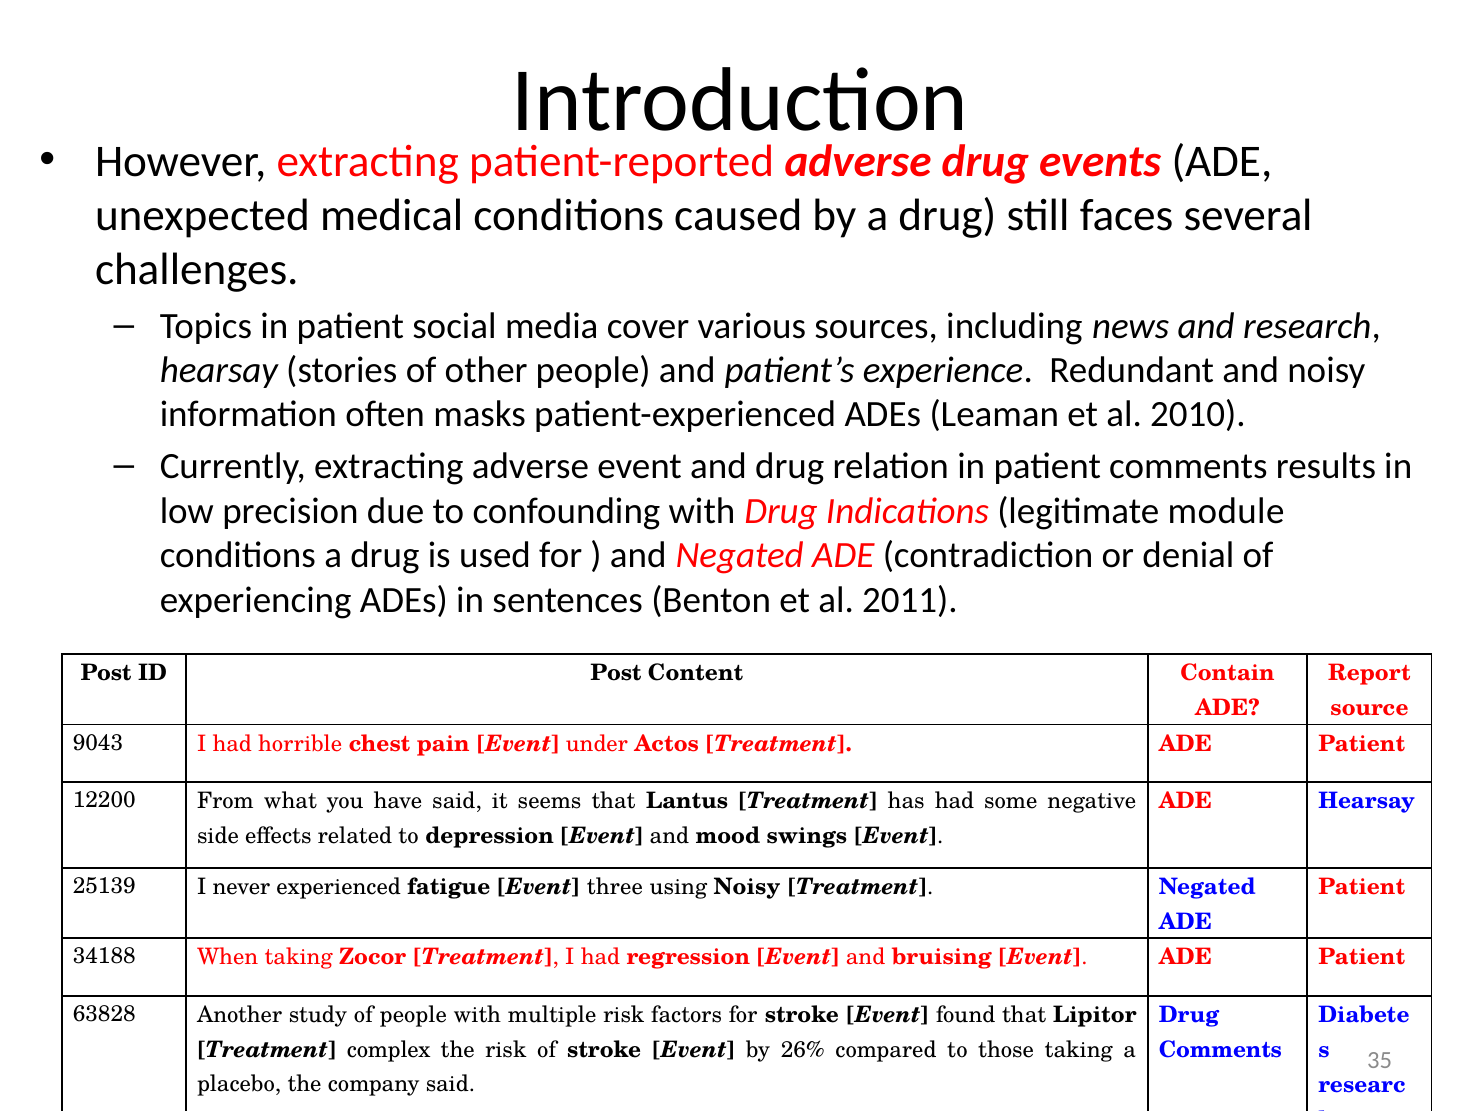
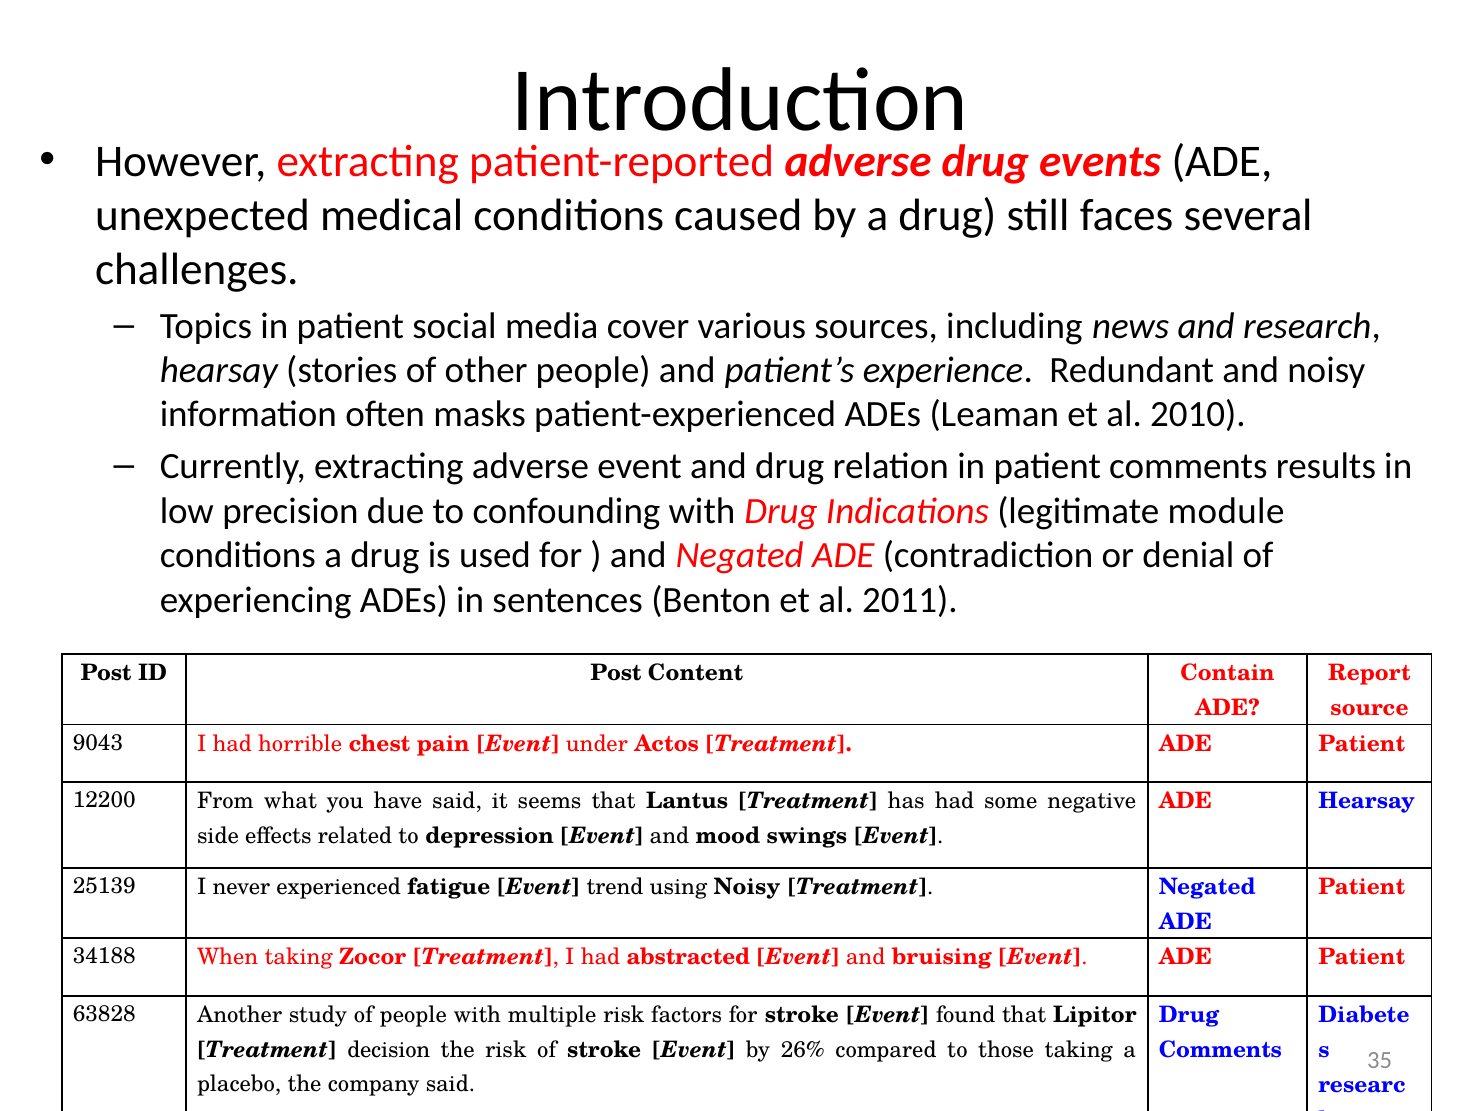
three: three -> trend
regression: regression -> abstracted
complex: complex -> decision
